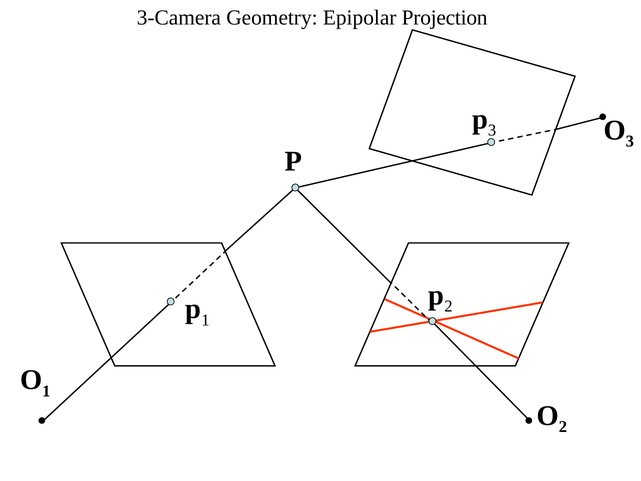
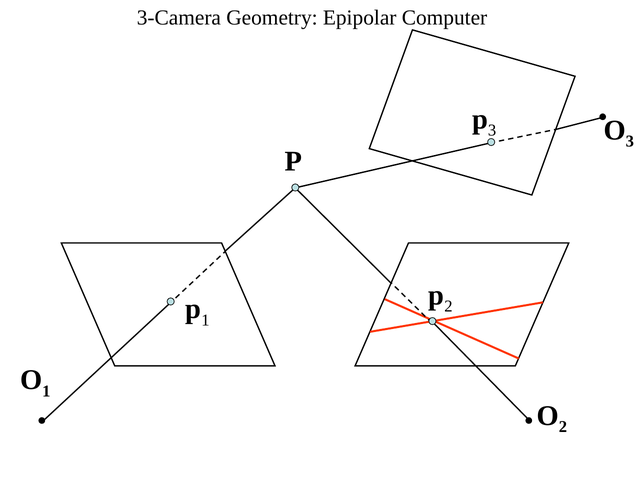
Projection: Projection -> Computer
